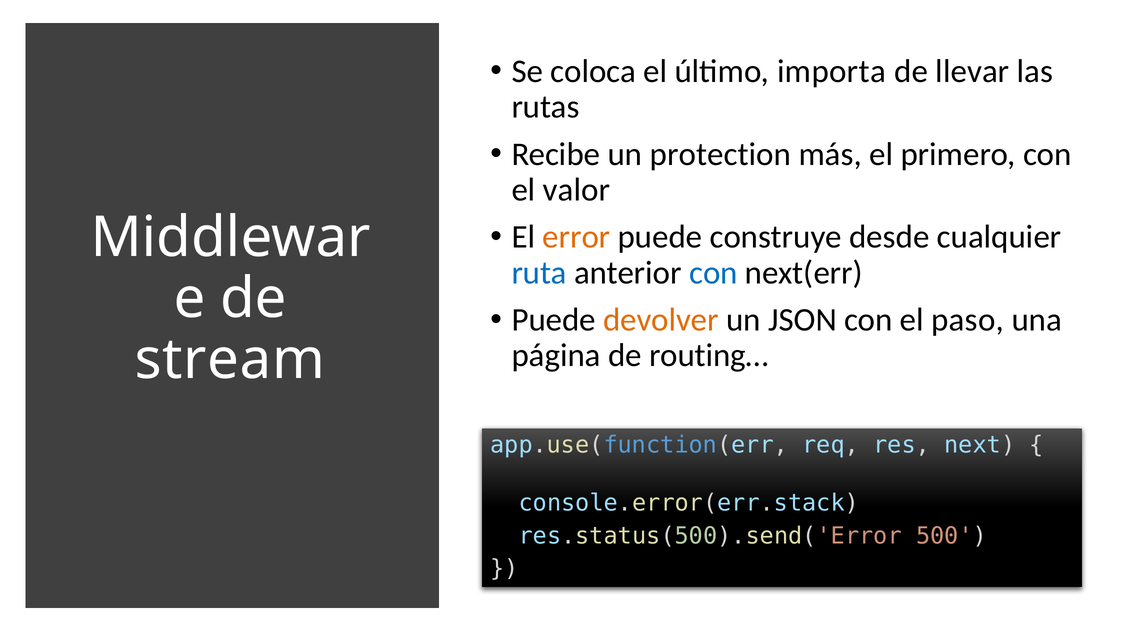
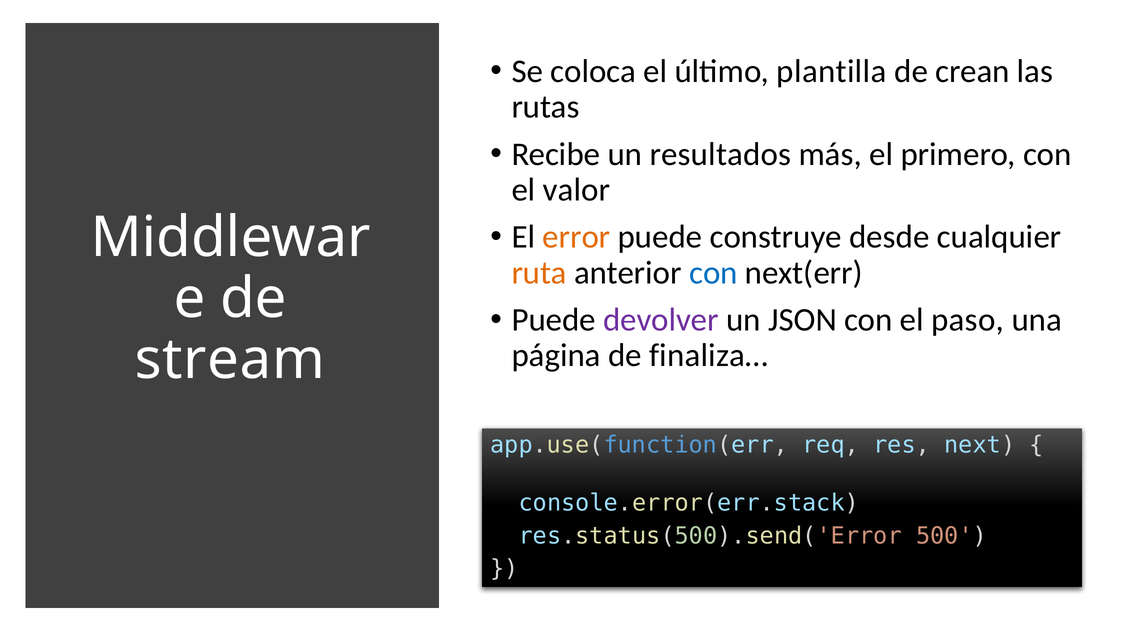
importa: importa -> plantilla
llevar: llevar -> crean
protection: protection -> resultados
ruta colour: blue -> orange
devolver colour: orange -> purple
routing…: routing… -> finaliza…
